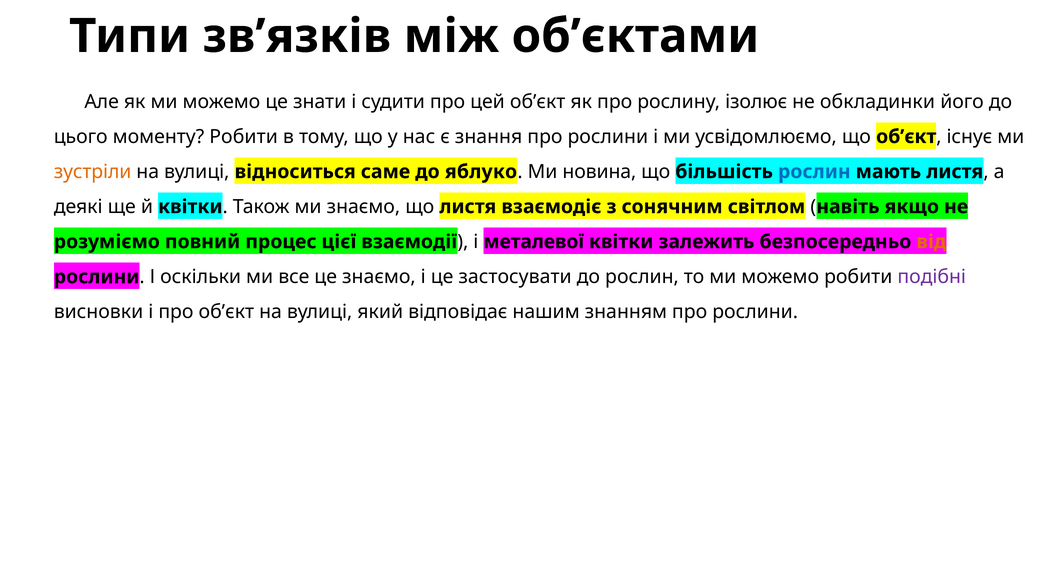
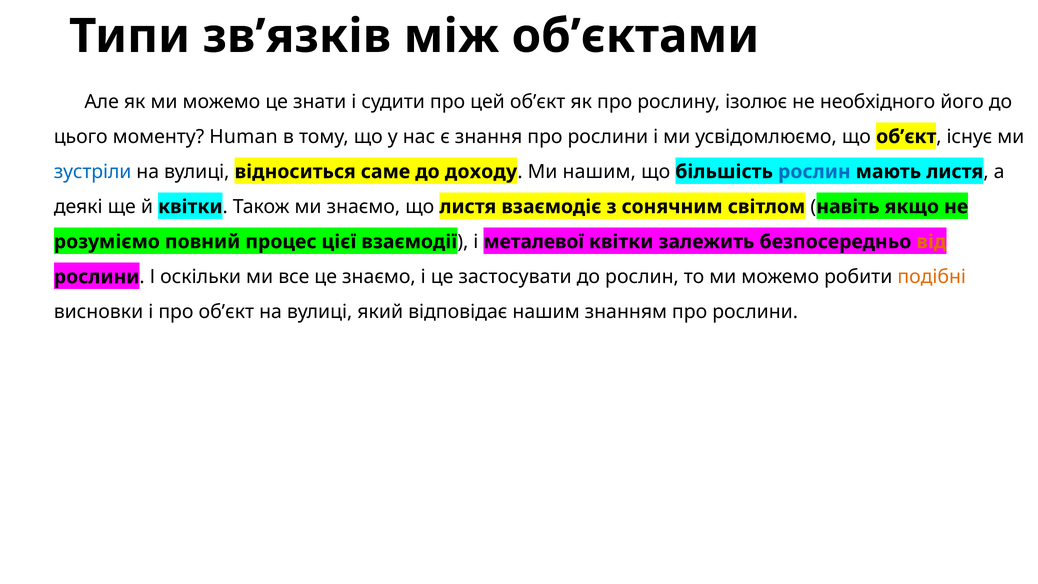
обкладинки: обкладинки -> необхідного
моменту Робити: Робити -> Human
зустріли colour: orange -> blue
яблуко: яблуко -> доходу
Ми новина: новина -> нашим
подібні colour: purple -> orange
